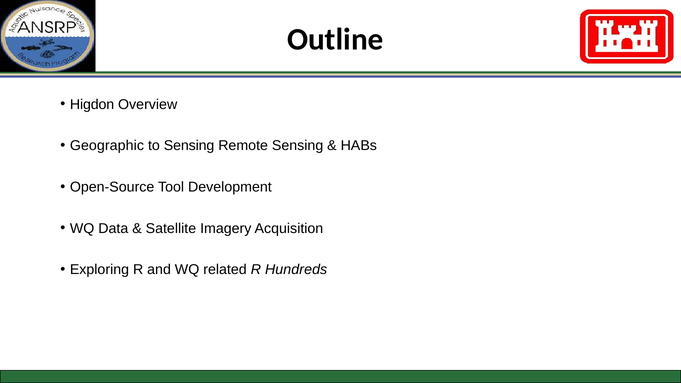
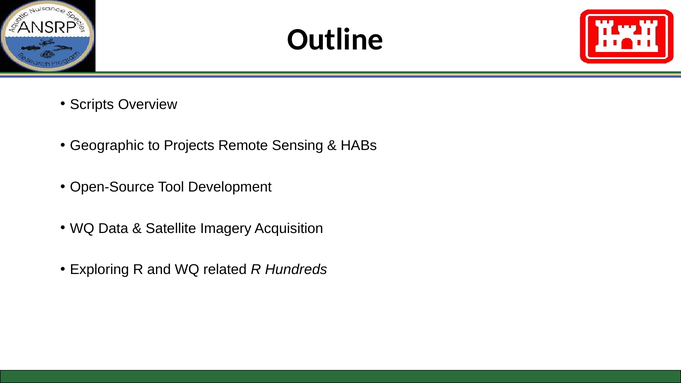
Higdon: Higdon -> Scripts
to Sensing: Sensing -> Projects
